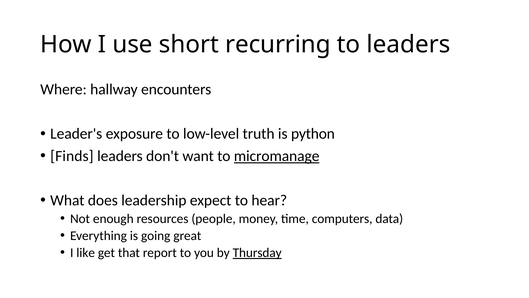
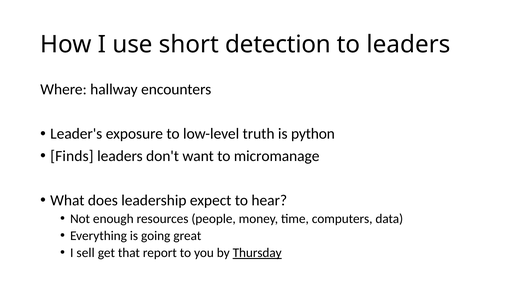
recurring: recurring -> detection
micromanage underline: present -> none
like: like -> sell
